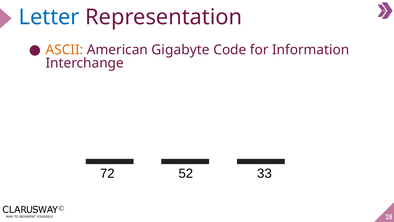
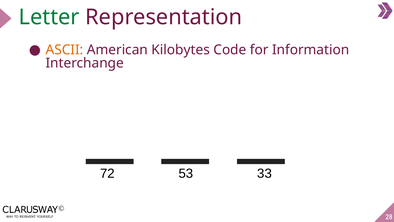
Letter colour: blue -> green
Gigabyte: Gigabyte -> Kilobytes
52: 52 -> 53
